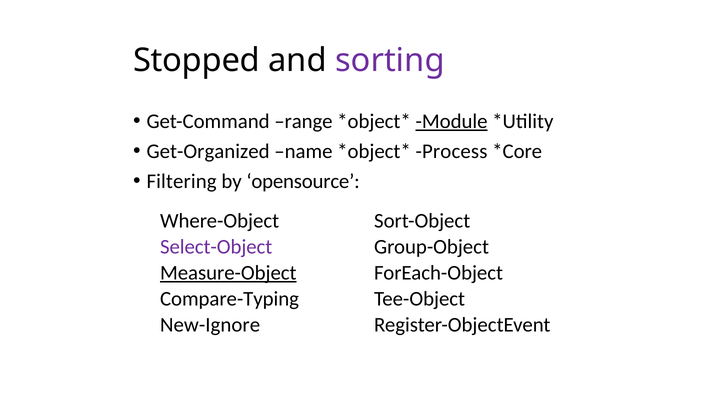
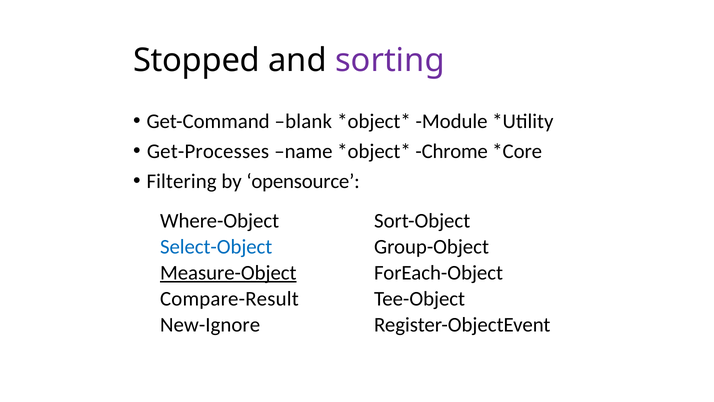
range: range -> blank
Module underline: present -> none
Get-Organized: Get-Organized -> Get-Processes
Process: Process -> Chrome
Select-Object colour: purple -> blue
Compare-Typing: Compare-Typing -> Compare-Result
